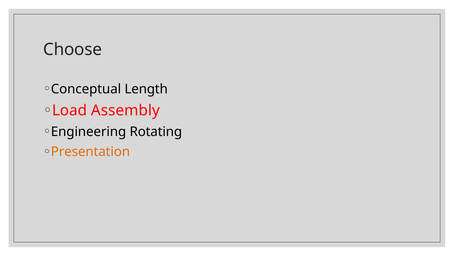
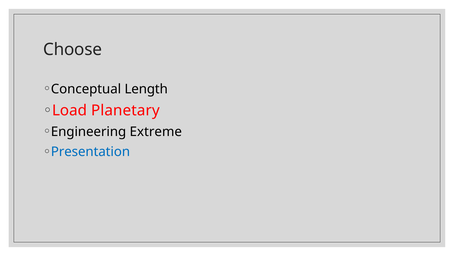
Assembly: Assembly -> Planetary
Rotating: Rotating -> Extreme
Presentation colour: orange -> blue
